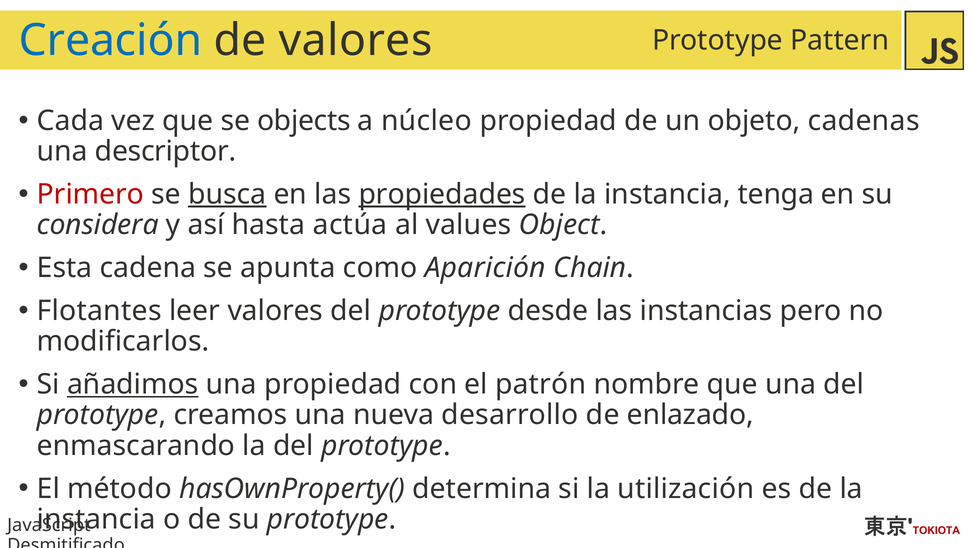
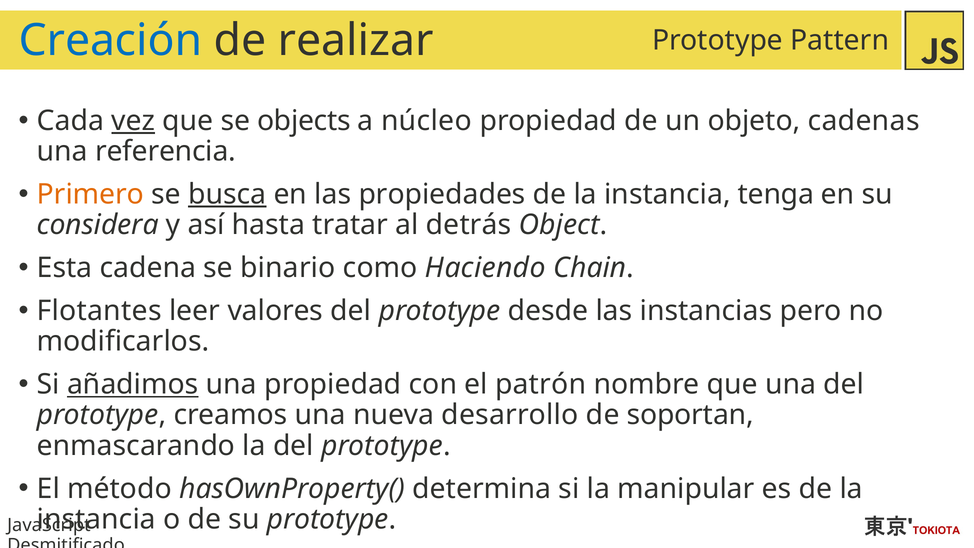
de valores: valores -> realizar
vez underline: none -> present
descriptor: descriptor -> referencia
Primero colour: red -> orange
propiedades underline: present -> none
actúa: actúa -> tratar
values: values -> detrás
apunta: apunta -> binario
Aparición: Aparición -> Haciendo
enlazado: enlazado -> soportan
utilización: utilización -> manipular
